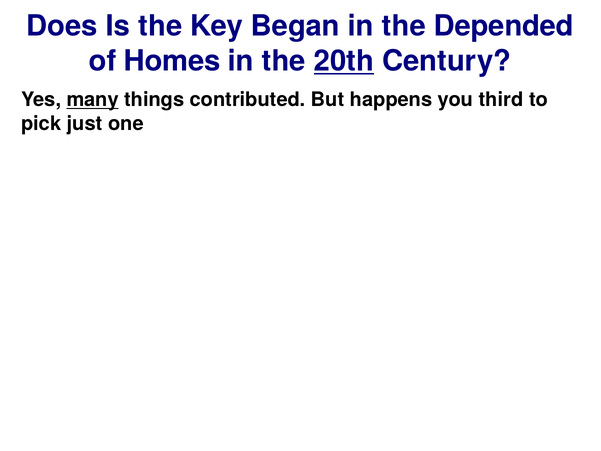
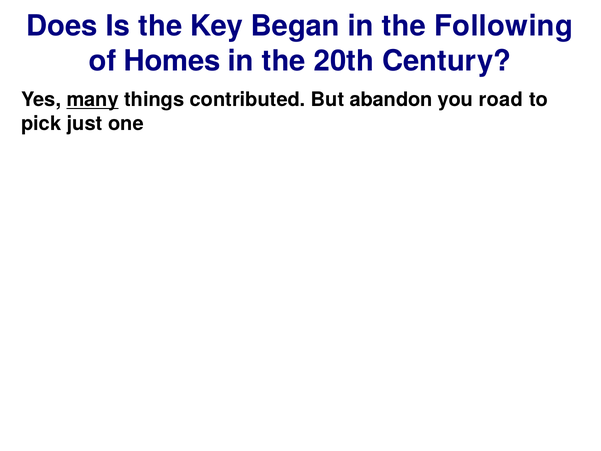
Depended: Depended -> Following
20th underline: present -> none
happens: happens -> abandon
third: third -> road
